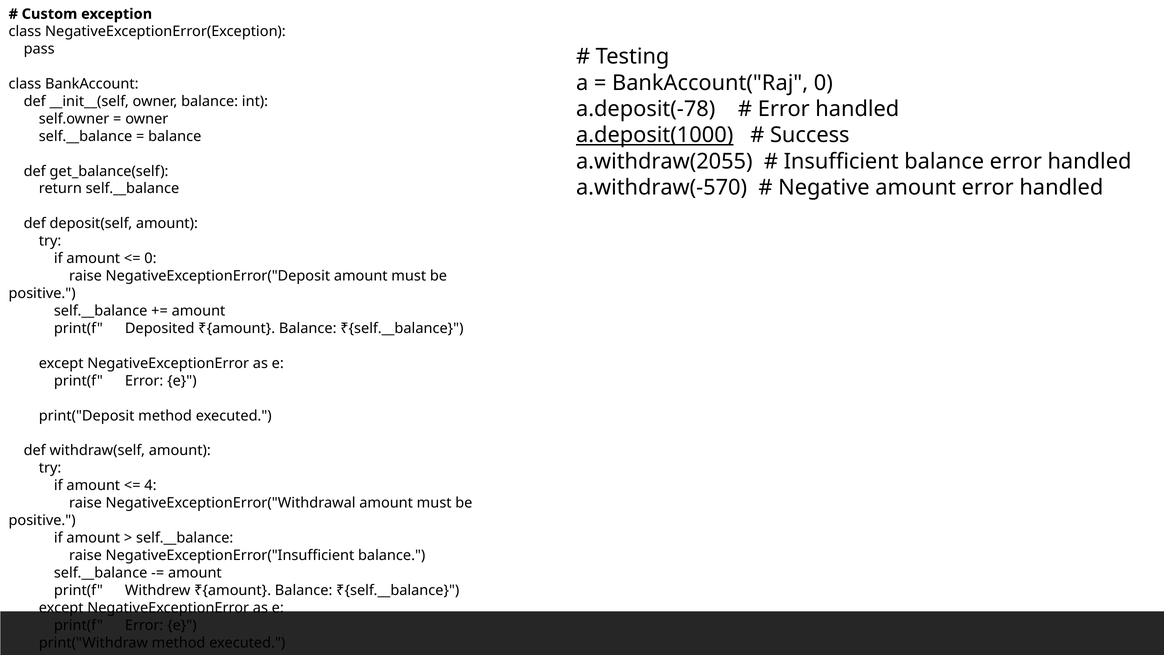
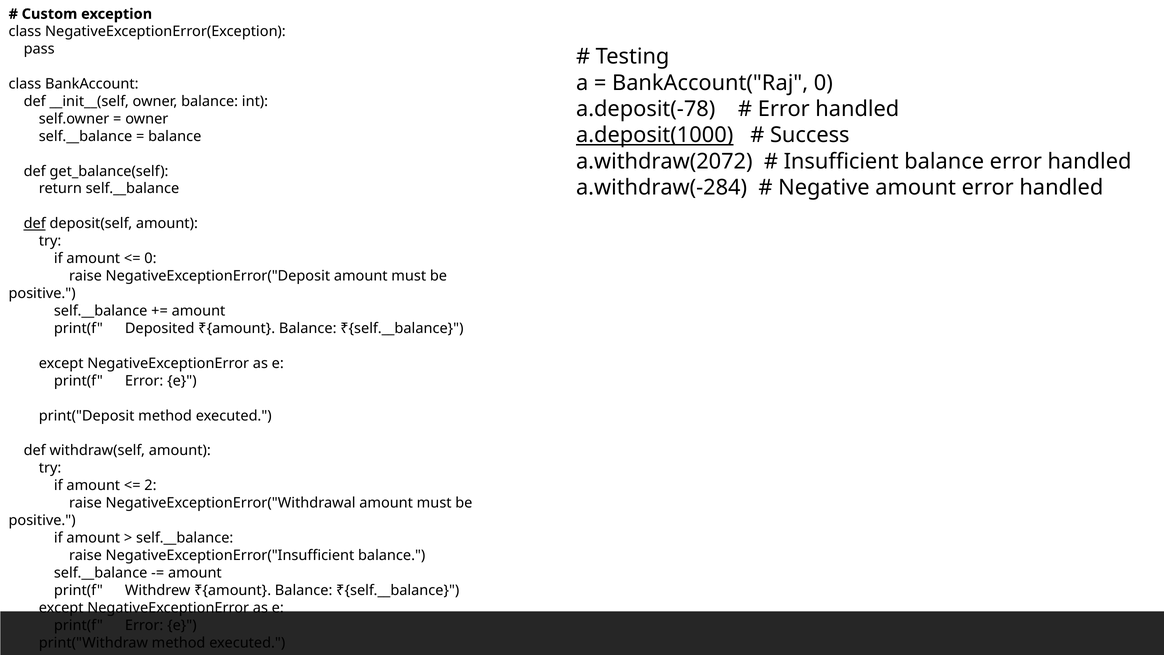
a.withdraw(2055: a.withdraw(2055 -> a.withdraw(2072
a.withdraw(-570: a.withdraw(-570 -> a.withdraw(-284
def at (35, 224) underline: none -> present
4: 4 -> 2
